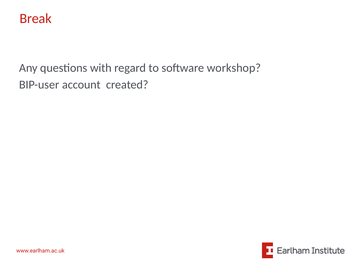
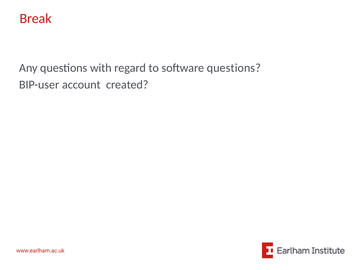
software workshop: workshop -> questions
